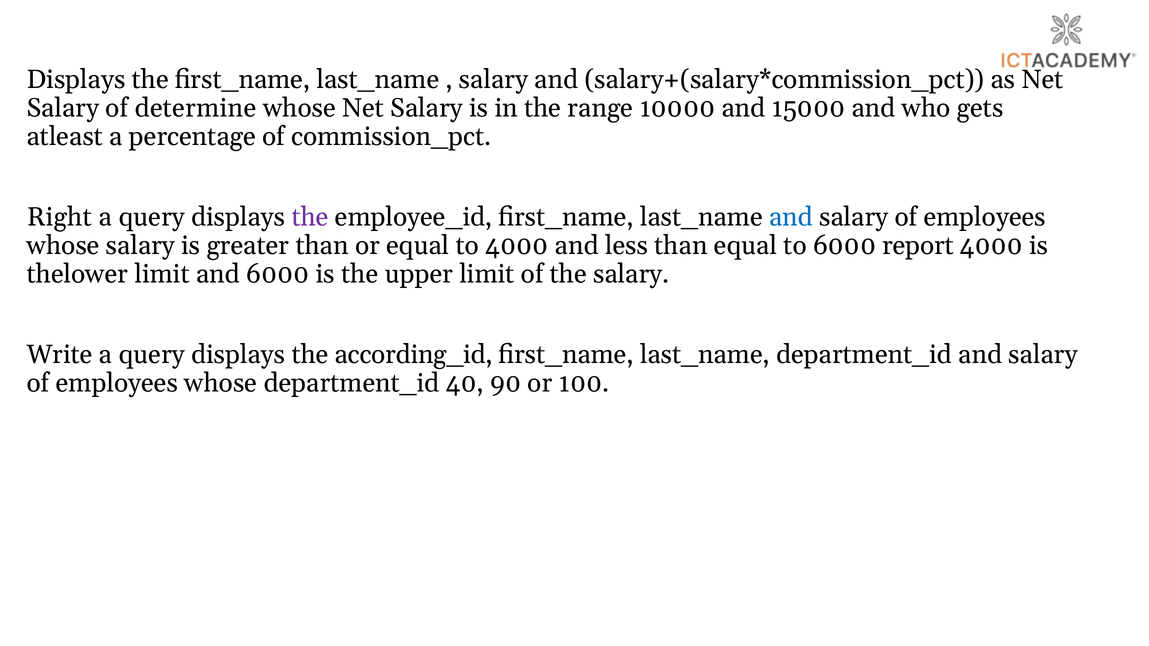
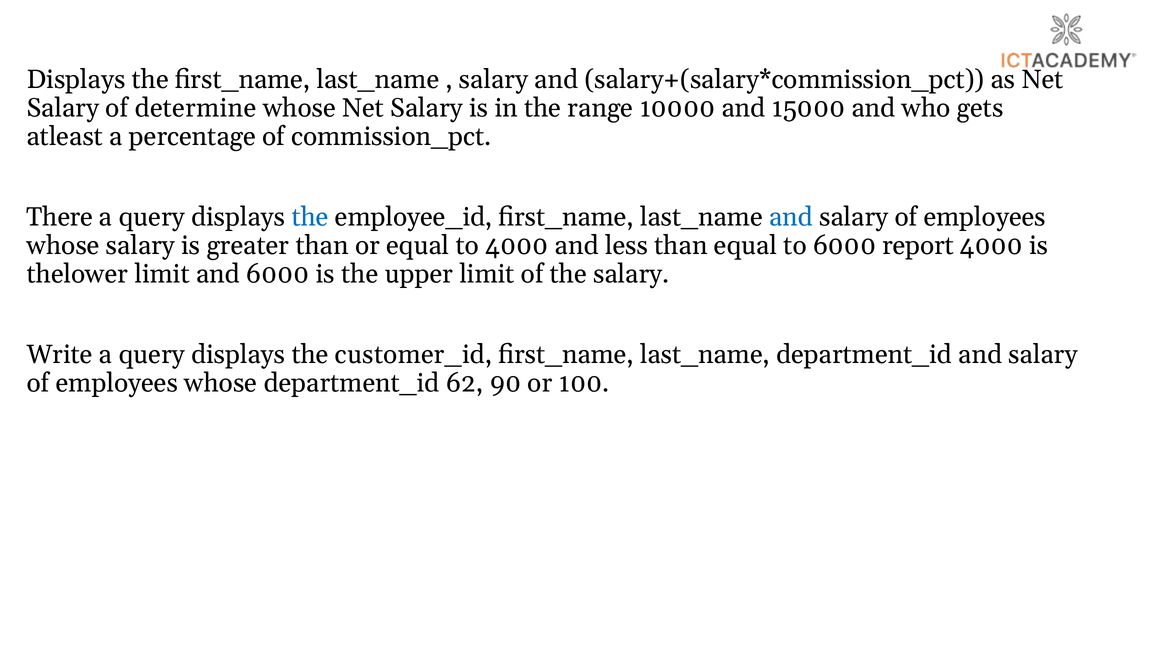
Right: Right -> There
the at (310, 217) colour: purple -> blue
according_id: according_id -> customer_id
40: 40 -> 62
